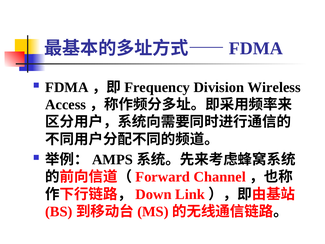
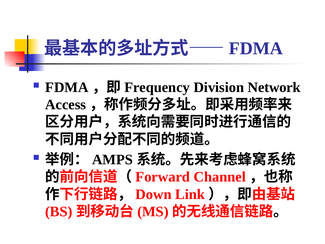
Wireless: Wireless -> Network
